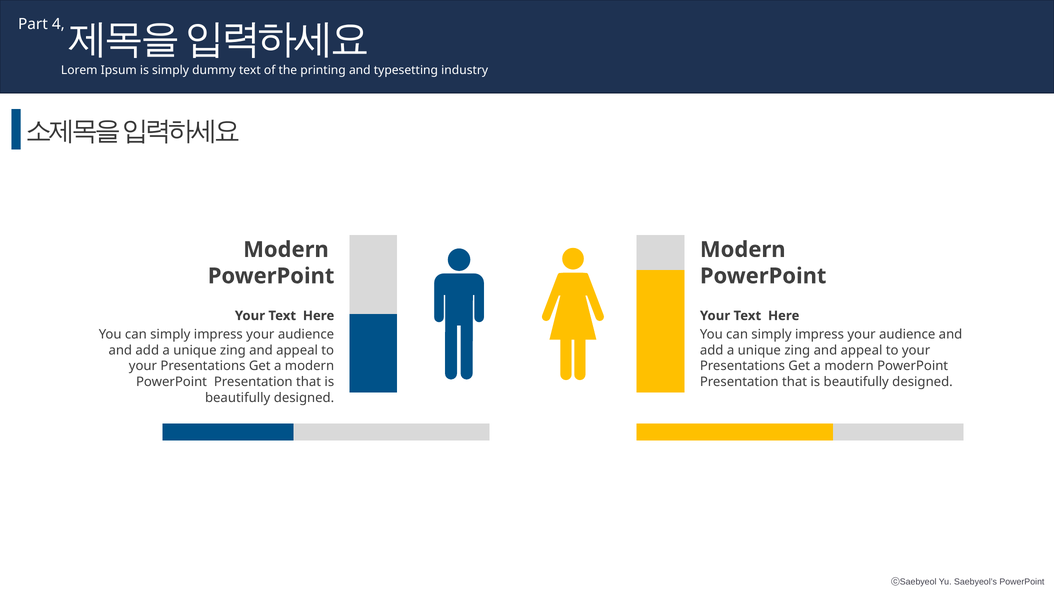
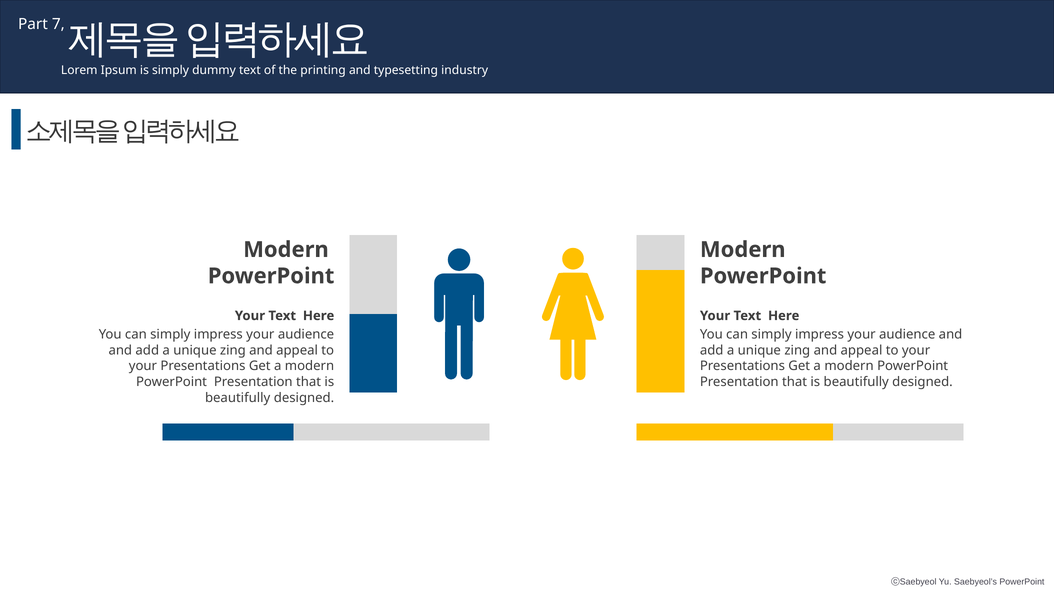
4: 4 -> 7
